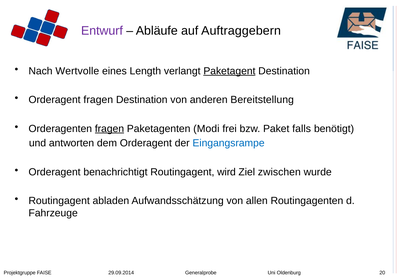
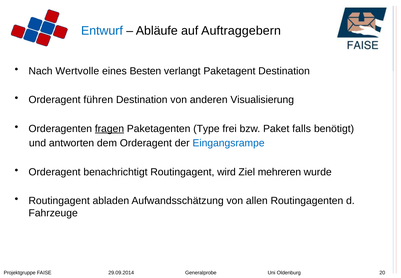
Entwurf colour: purple -> blue
Length: Length -> Besten
Paketagent underline: present -> none
Orderagent fragen: fragen -> führen
Bereitstellung: Bereitstellung -> Visualisierung
Modi: Modi -> Type
zwischen: zwischen -> mehreren
